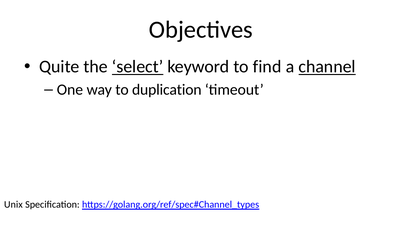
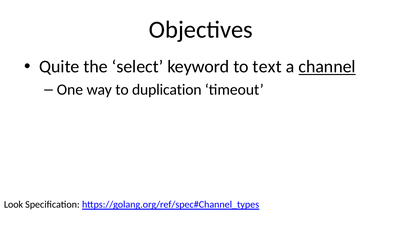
select underline: present -> none
find: find -> text
Unix: Unix -> Look
